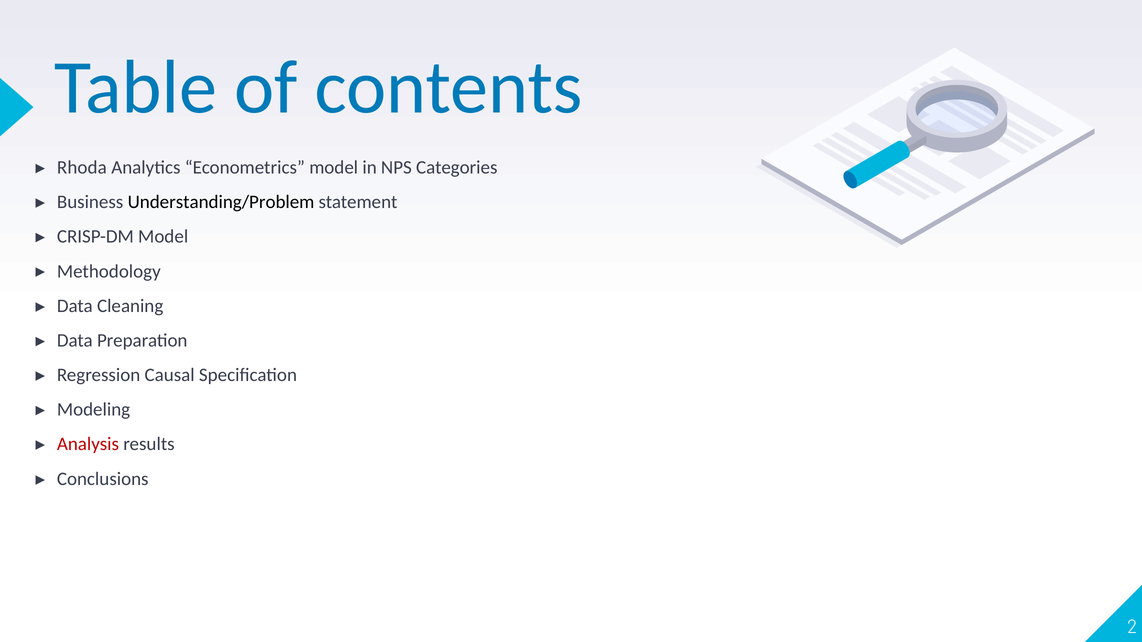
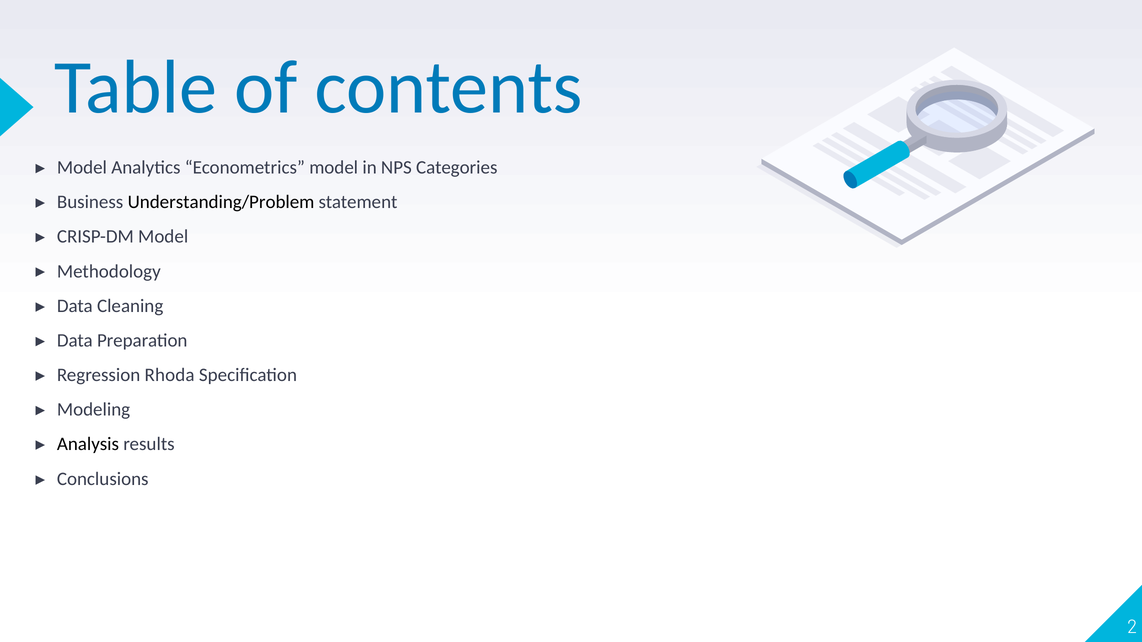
Rhoda at (82, 168): Rhoda -> Model
Causal: Causal -> Rhoda
Analysis colour: red -> black
